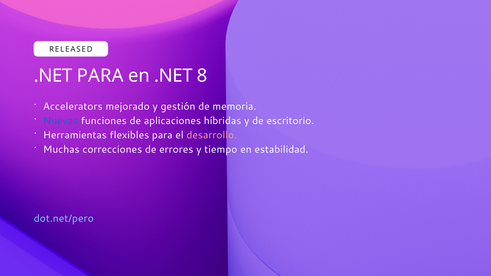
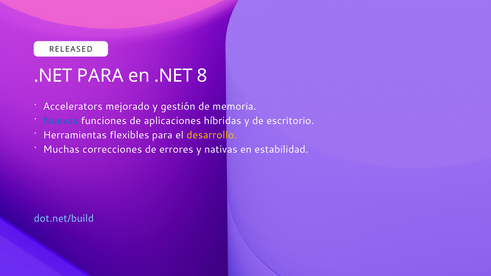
desarrollo colour: pink -> yellow
tiempo: tiempo -> nativas
dot.net/pero: dot.net/pero -> dot.net/build
